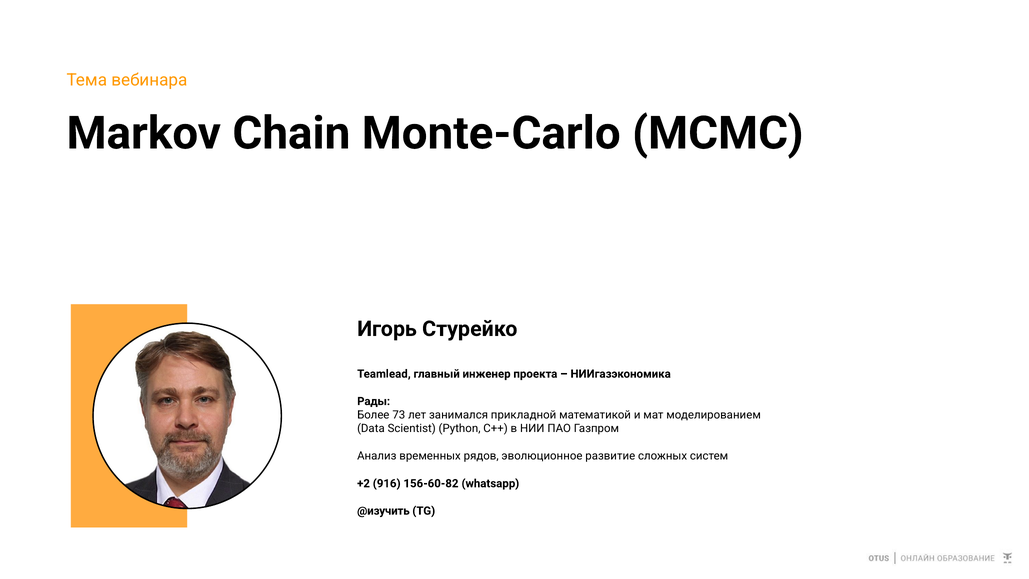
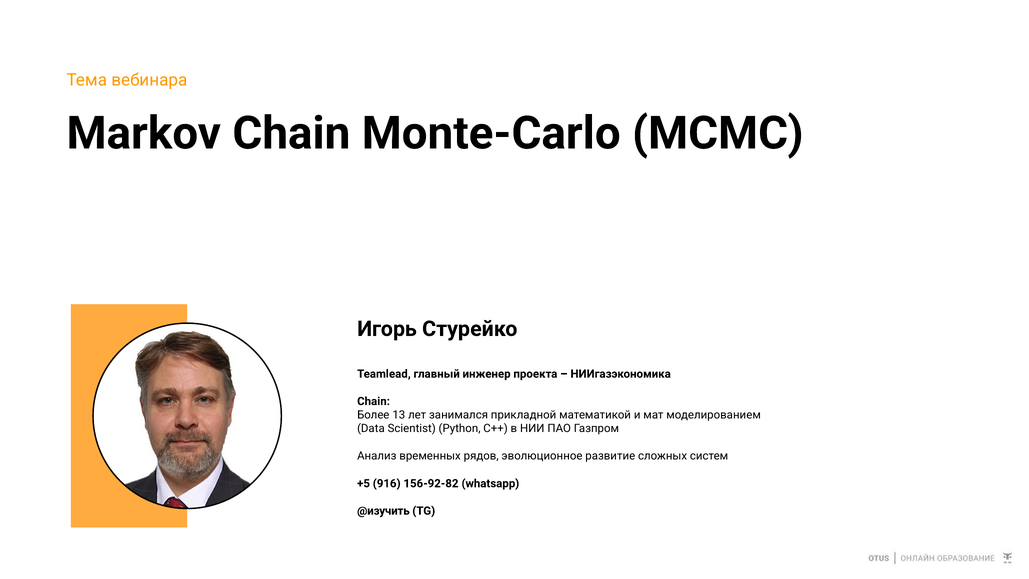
Рады at (374, 401): Рады -> Chain
73: 73 -> 13
+2: +2 -> +5
156-60-82: 156-60-82 -> 156-92-82
